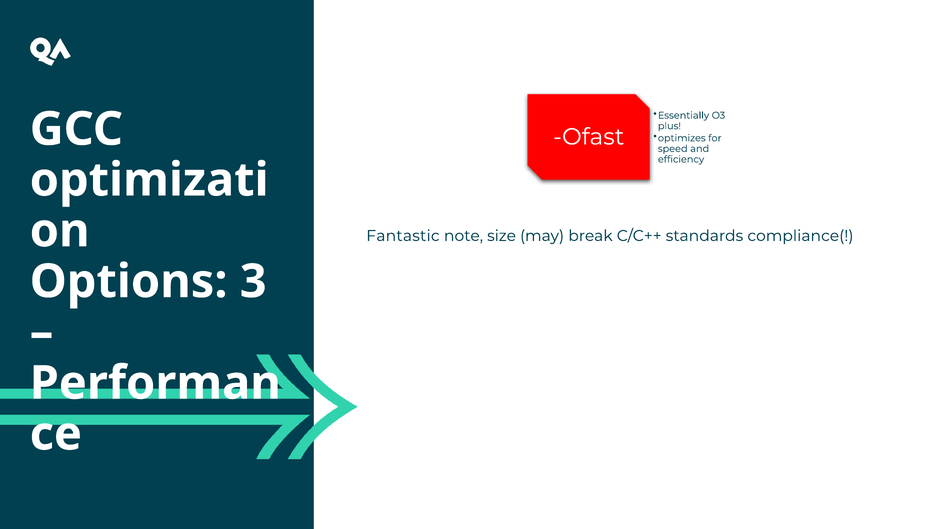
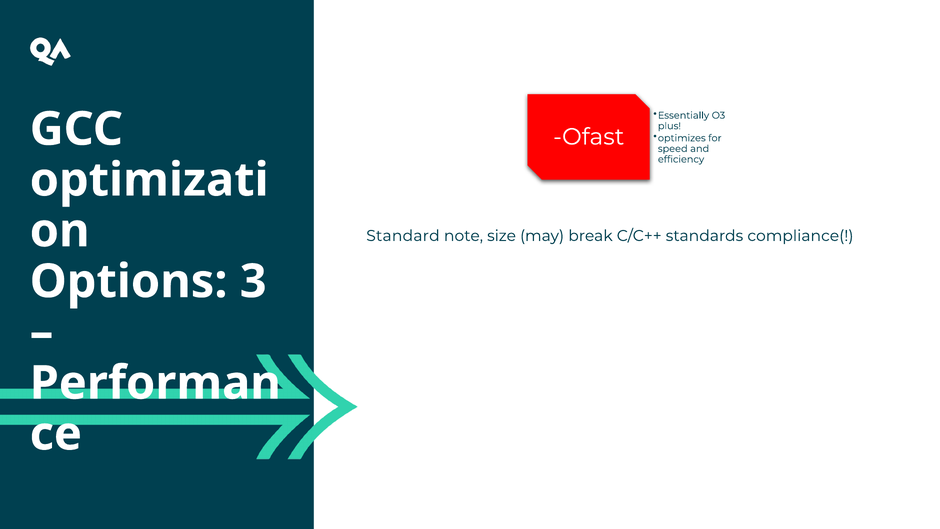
Fantastic: Fantastic -> Standard
